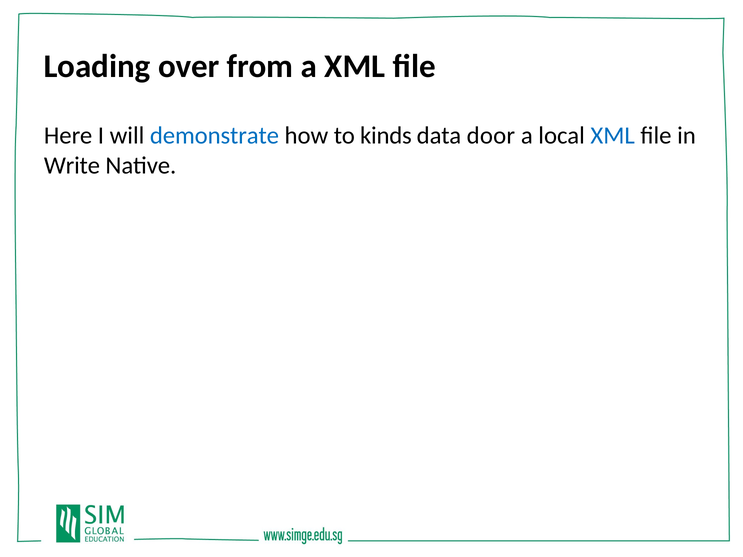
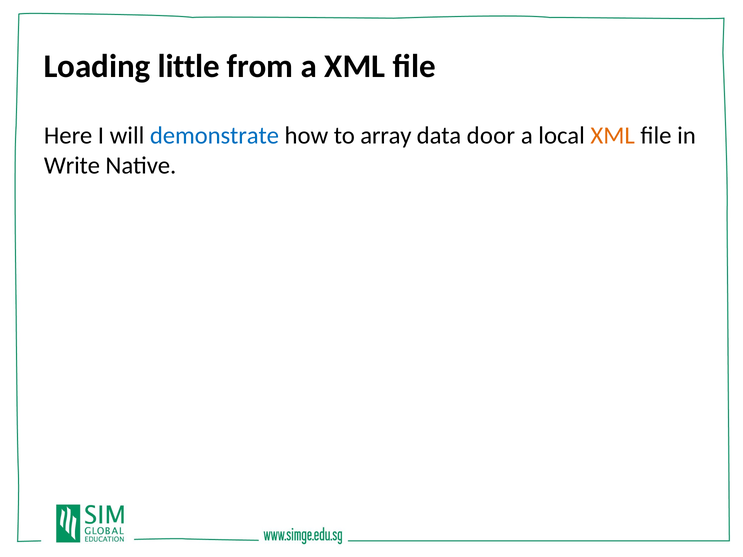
over: over -> little
kinds: kinds -> array
XML at (613, 136) colour: blue -> orange
